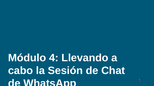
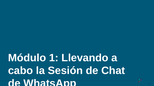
4: 4 -> 1
